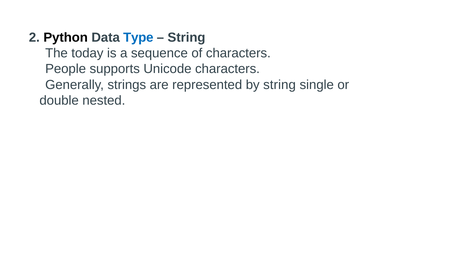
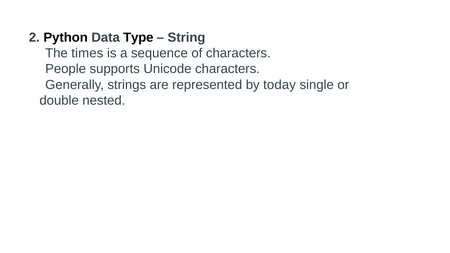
Type colour: blue -> black
today: today -> times
by string: string -> today
